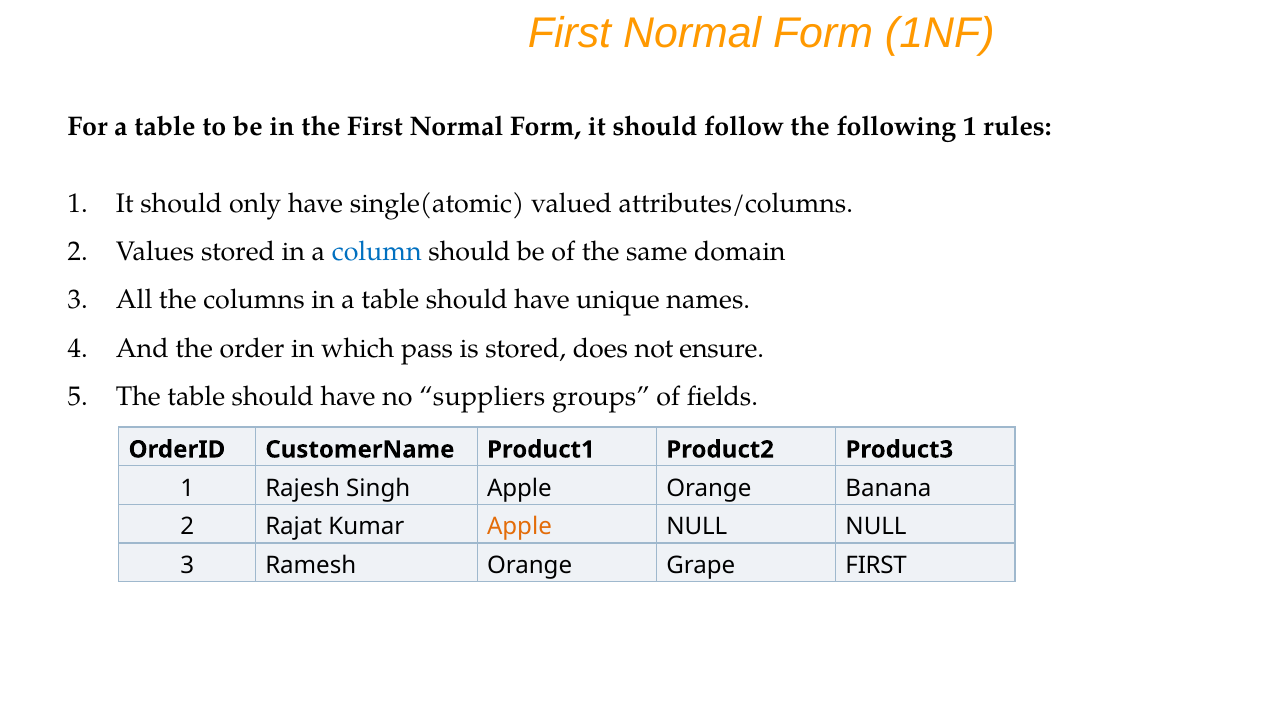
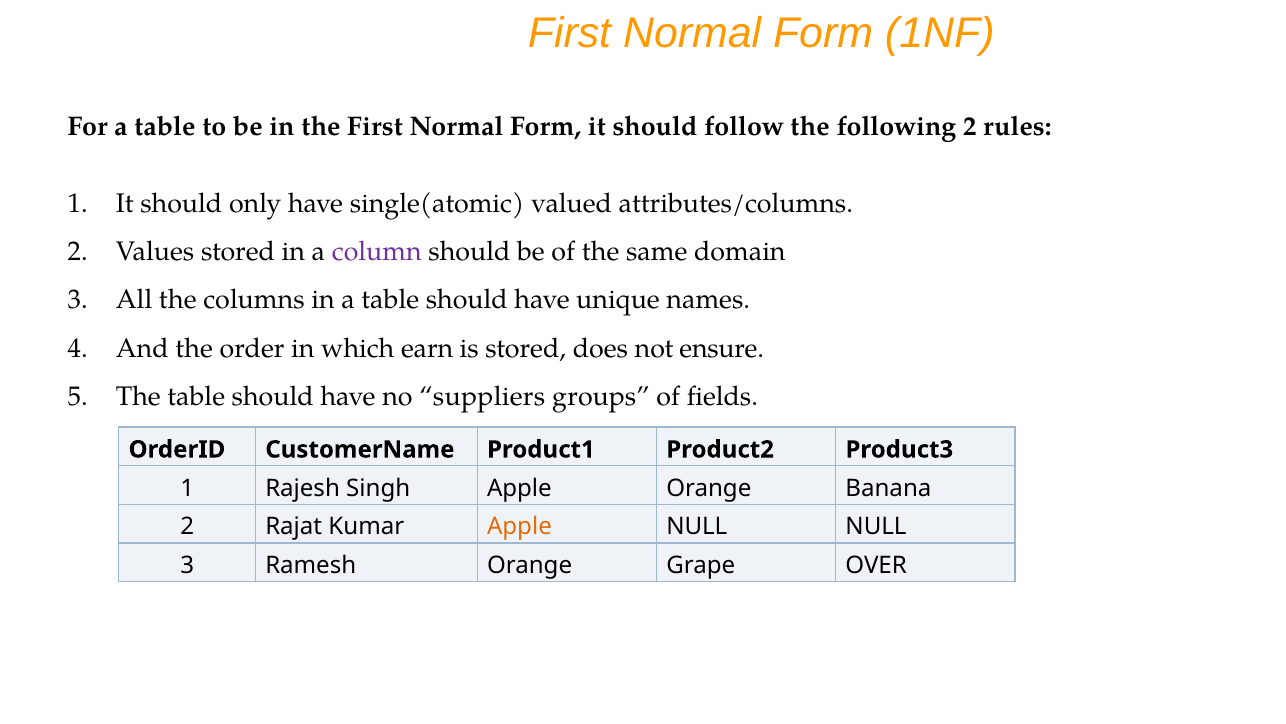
following 1: 1 -> 2
column colour: blue -> purple
pass: pass -> earn
Grape FIRST: FIRST -> OVER
